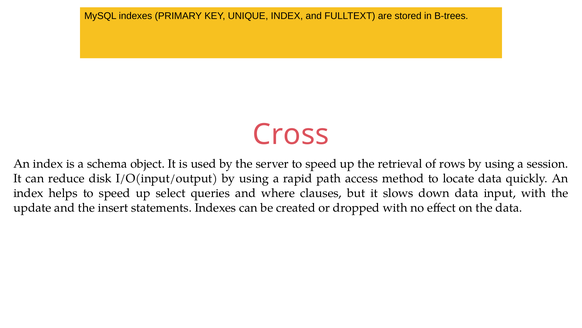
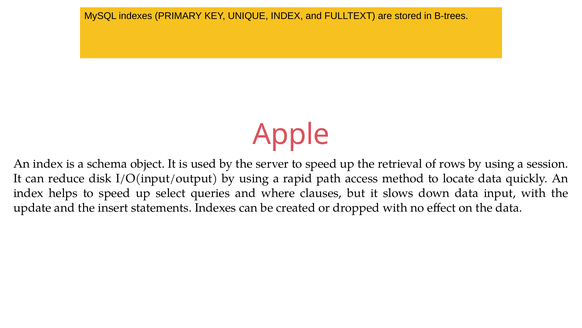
Cross: Cross -> Apple
